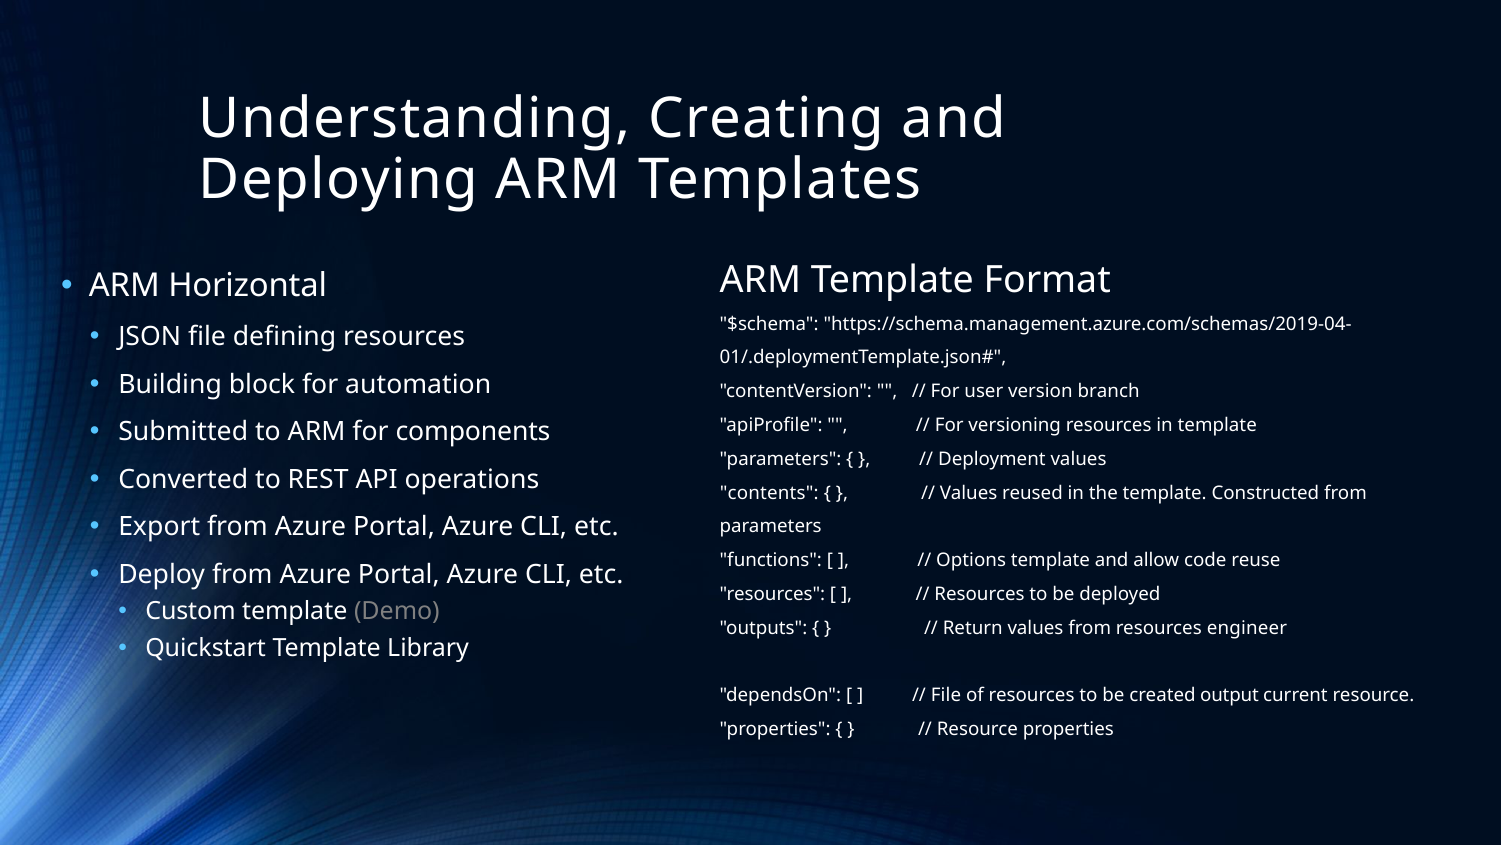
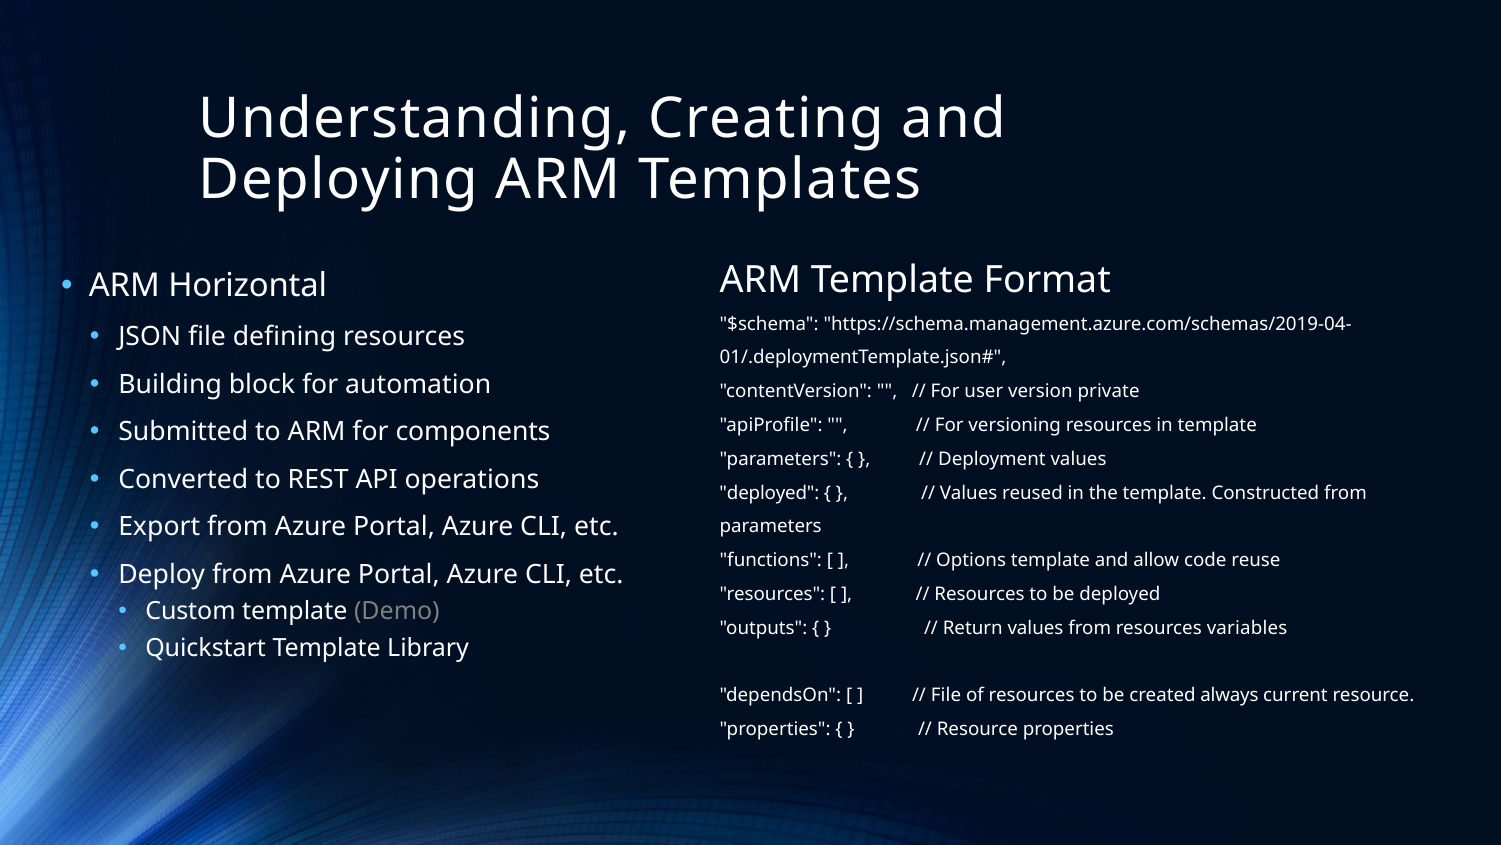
branch: branch -> private
contents at (769, 493): contents -> deployed
engineer: engineer -> variables
output: output -> always
